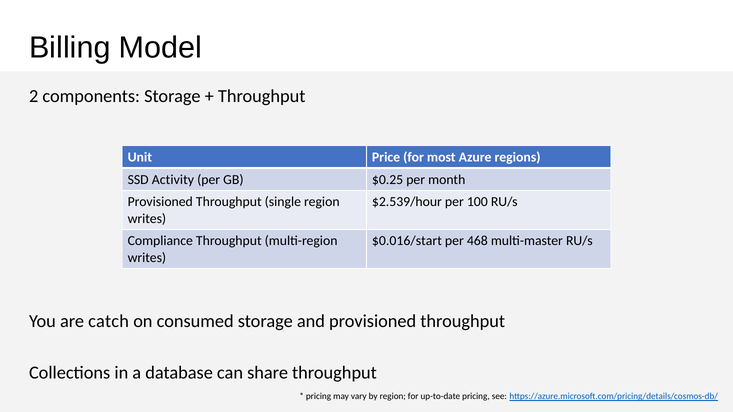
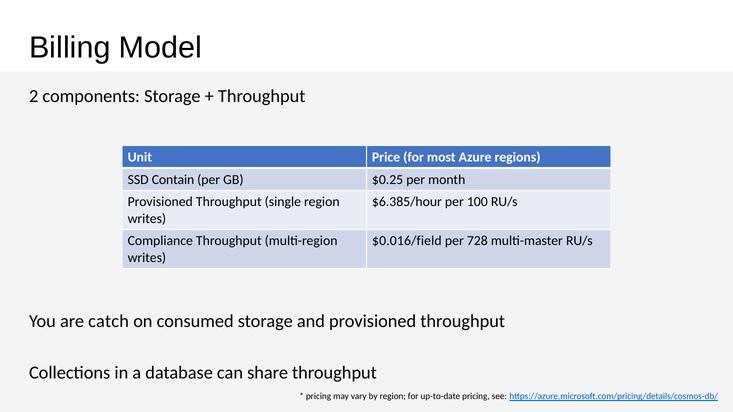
Activity: Activity -> Contain
$2.539/hour: $2.539/hour -> $6.385/hour
$0.016/start: $0.016/start -> $0.016/field
468: 468 -> 728
